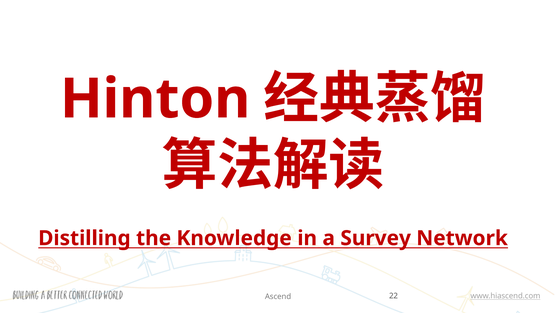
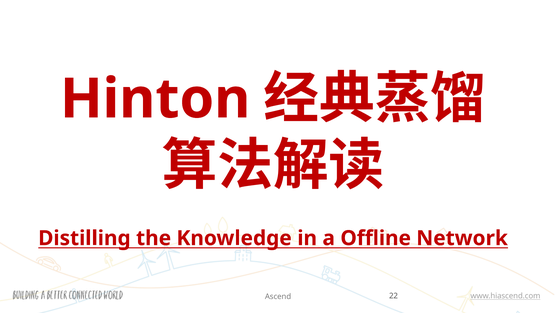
Survey: Survey -> Offline
